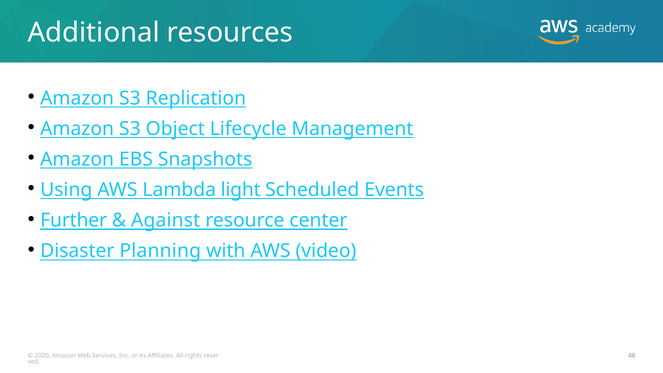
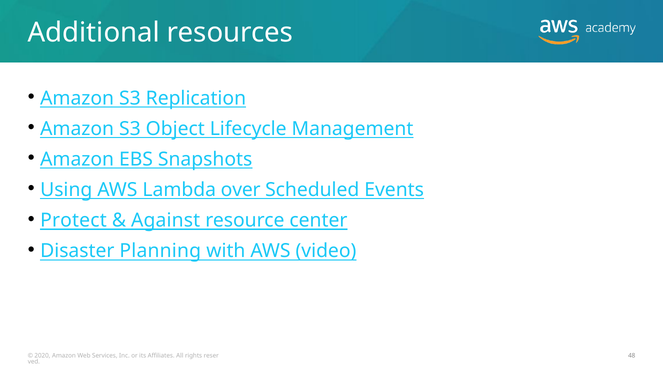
light: light -> over
Further: Further -> Protect
